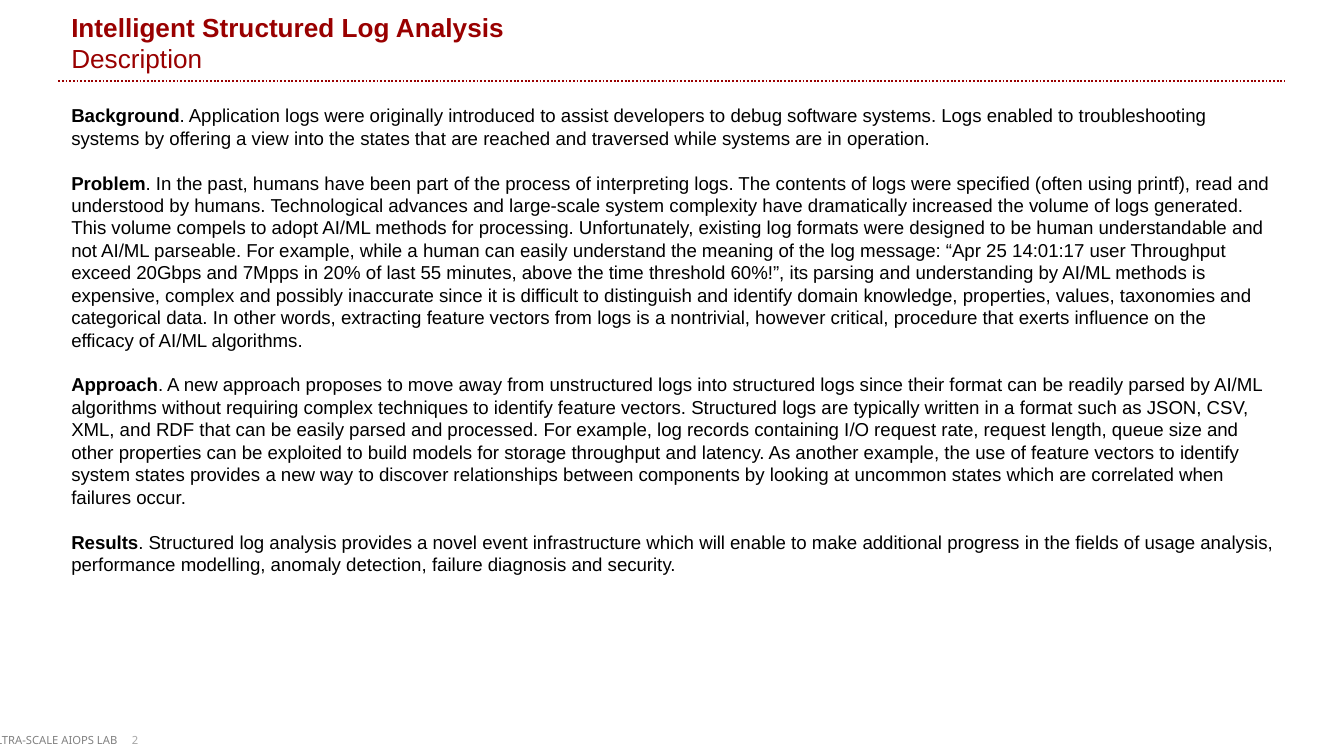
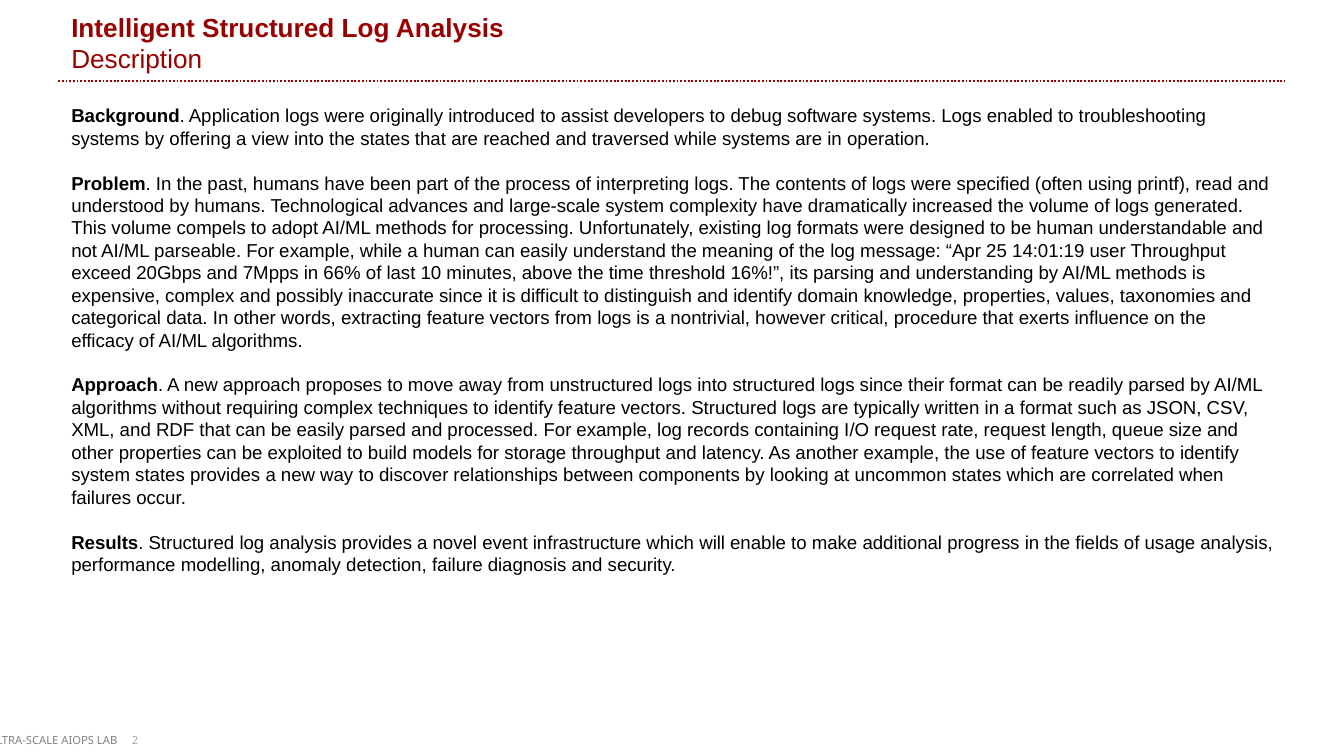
14:01:17: 14:01:17 -> 14:01:19
20%: 20% -> 66%
55: 55 -> 10
60%: 60% -> 16%
